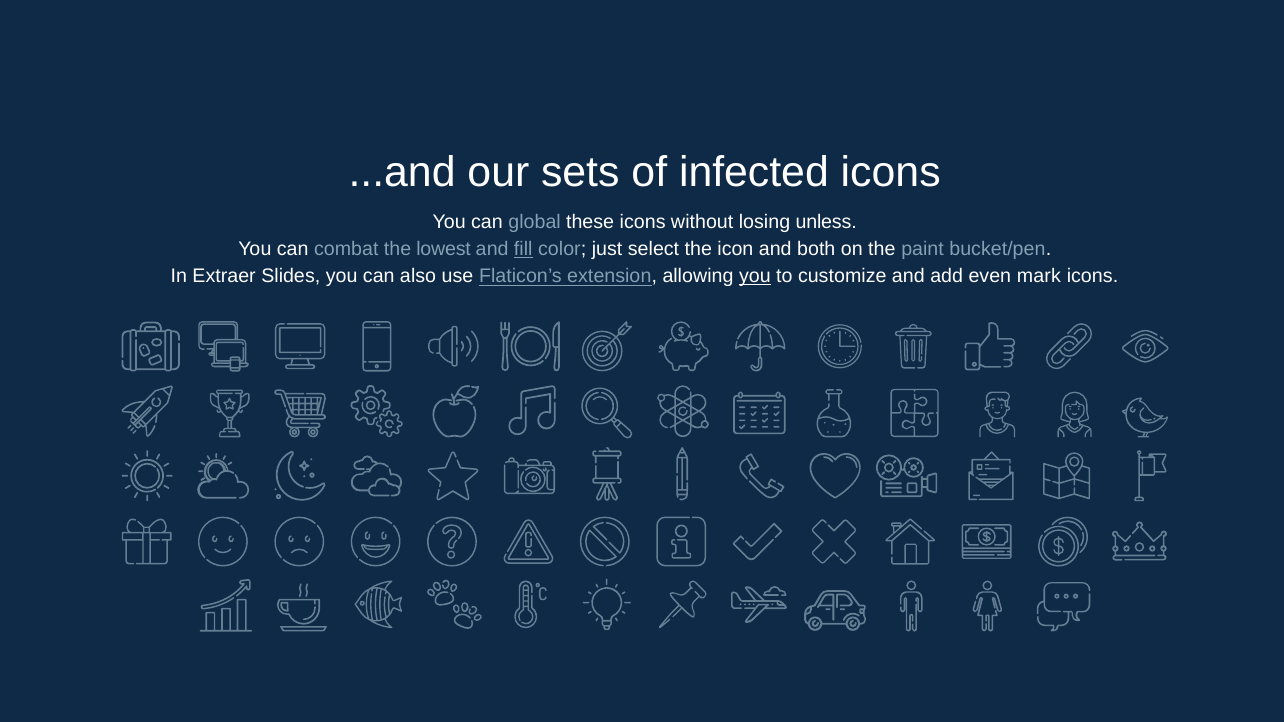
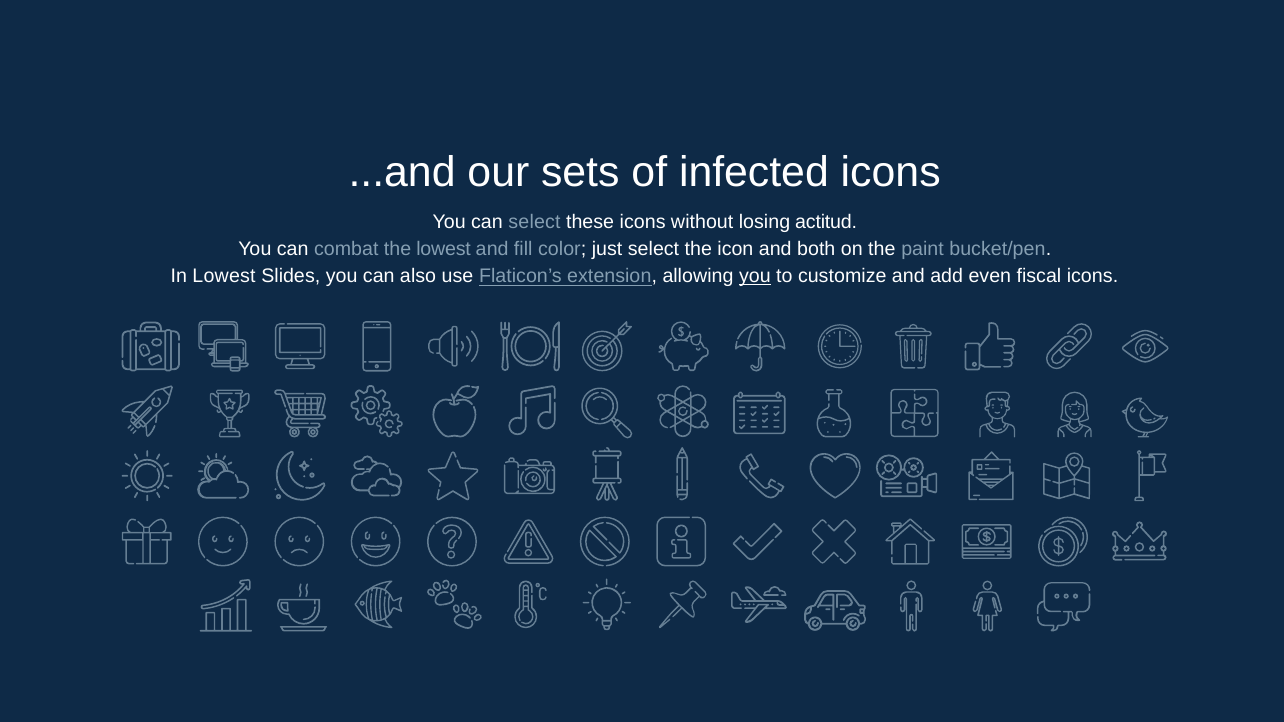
can global: global -> select
unless: unless -> actitud
fill underline: present -> none
In Extraer: Extraer -> Lowest
mark: mark -> fiscal
